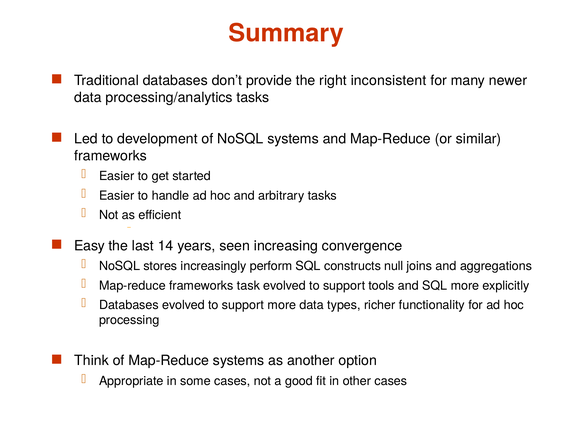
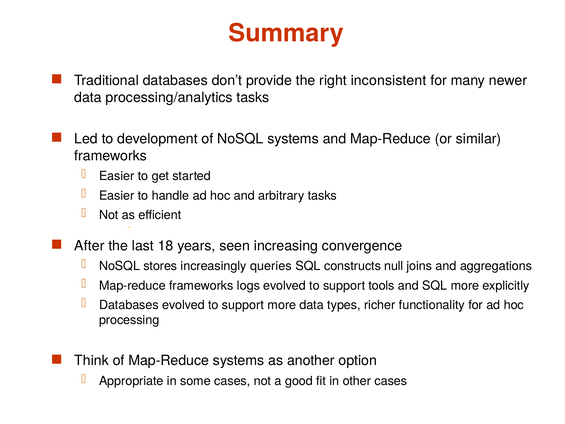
Easy: Easy -> After
14: 14 -> 18
perform: perform -> queries
task: task -> logs
